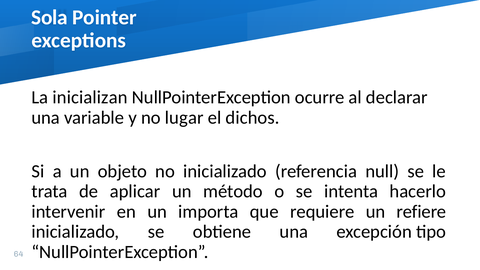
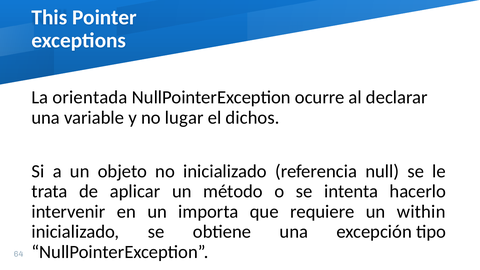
Sola: Sola -> This
inicializan: inicializan -> orientada
refiere: refiere -> within
